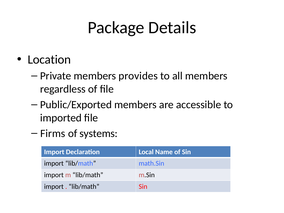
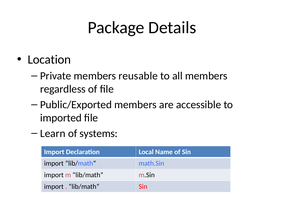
provides: provides -> reusable
Firms: Firms -> Learn
